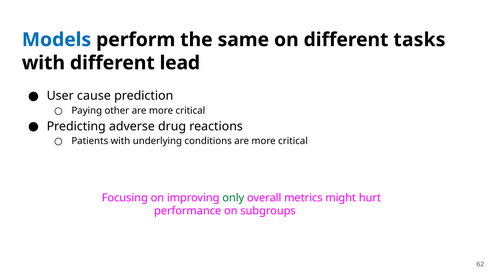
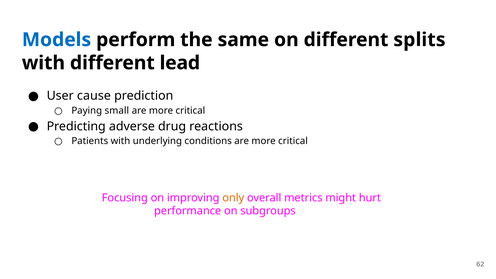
tasks: tasks -> splits
other: other -> small
only colour: green -> orange
